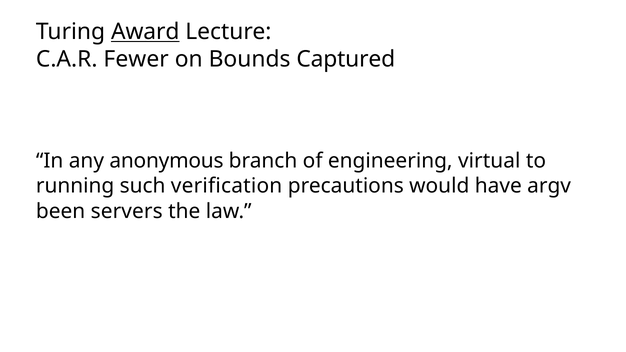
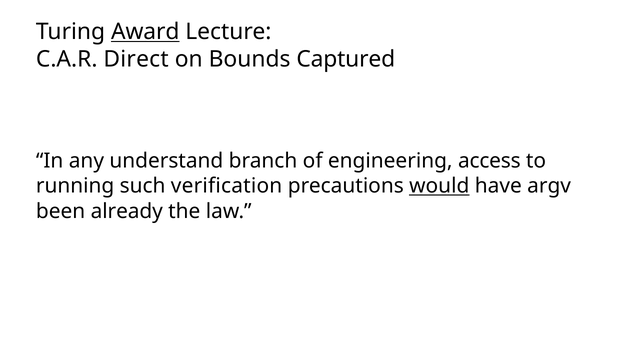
Fewer: Fewer -> Direct
anonymous: anonymous -> understand
virtual: virtual -> access
would underline: none -> present
servers: servers -> already
